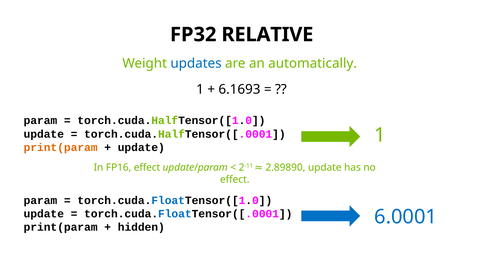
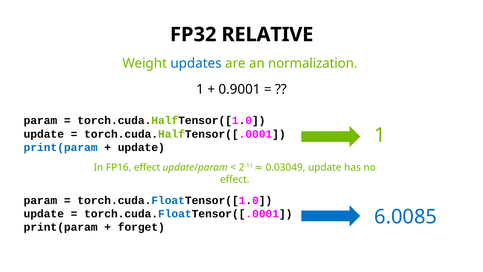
automatically: automatically -> normalization
6.1693: 6.1693 -> 0.9001
print(param at (61, 147) colour: orange -> blue
2.89890: 2.89890 -> 0.03049
6.0001: 6.0001 -> 6.0085
hidden: hidden -> forget
